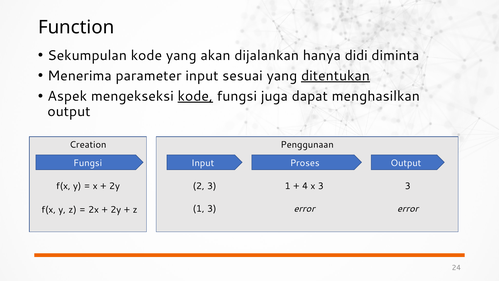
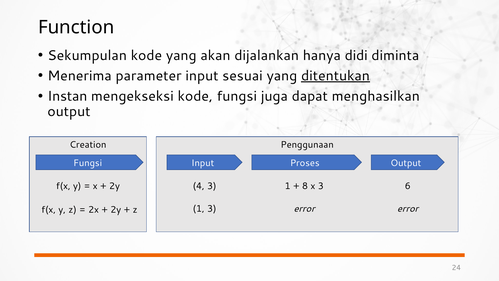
Aspek: Aspek -> Instan
kode at (195, 96) underline: present -> none
2: 2 -> 4
4: 4 -> 8
3 3: 3 -> 6
